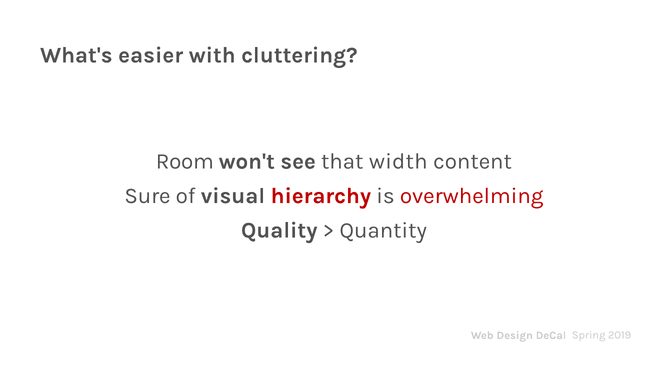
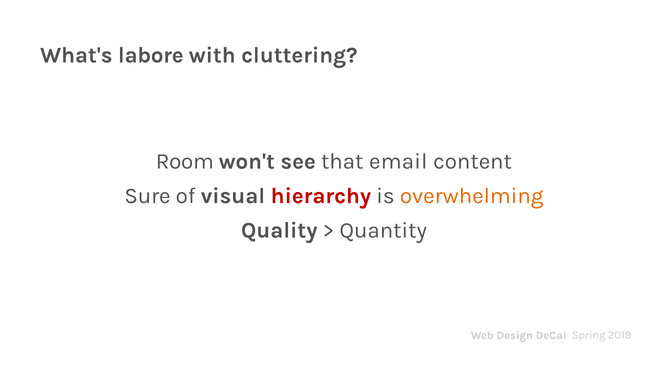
easier: easier -> labore
width: width -> email
overwhelming colour: red -> orange
